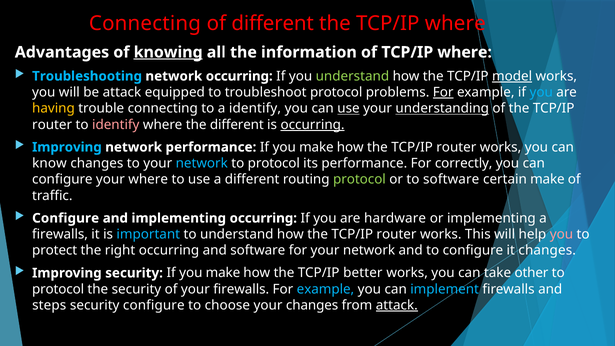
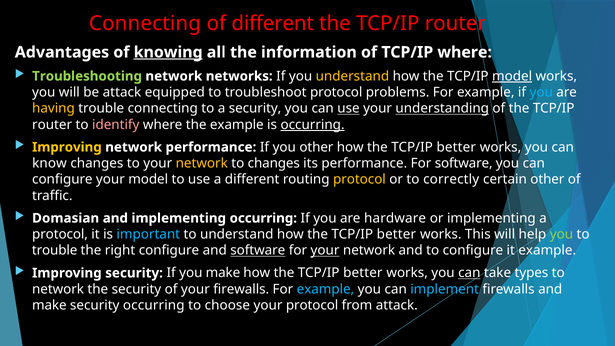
where at (455, 24): where -> router
Troubleshooting colour: light blue -> light green
network occurring: occurring -> networks
understand at (352, 76) colour: light green -> yellow
For at (443, 92) underline: present -> none
a identify: identify -> security
the different: different -> example
Improving at (67, 147) colour: light blue -> yellow
performance If you make: make -> other
router at (456, 147): router -> better
network at (202, 163) colour: light blue -> yellow
protocol at (274, 163): protocol -> changes
For correctly: correctly -> software
your where: where -> model
protocol at (359, 179) colour: light green -> yellow
to software: software -> correctly
certain make: make -> other
Configure at (66, 218): Configure -> Domasian
firewalls at (60, 234): firewalls -> protocol
router at (397, 234): router -> better
you at (561, 234) colour: pink -> light green
protect at (55, 250): protect -> trouble
right occurring: occurring -> configure
software at (258, 250) underline: none -> present
your at (325, 250) underline: none -> present
it changes: changes -> example
can at (469, 273) underline: none -> present
other: other -> types
protocol at (58, 289): protocol -> network
steps at (49, 305): steps -> make
security configure: configure -> occurring
your changes: changes -> protocol
attack at (397, 305) underline: present -> none
